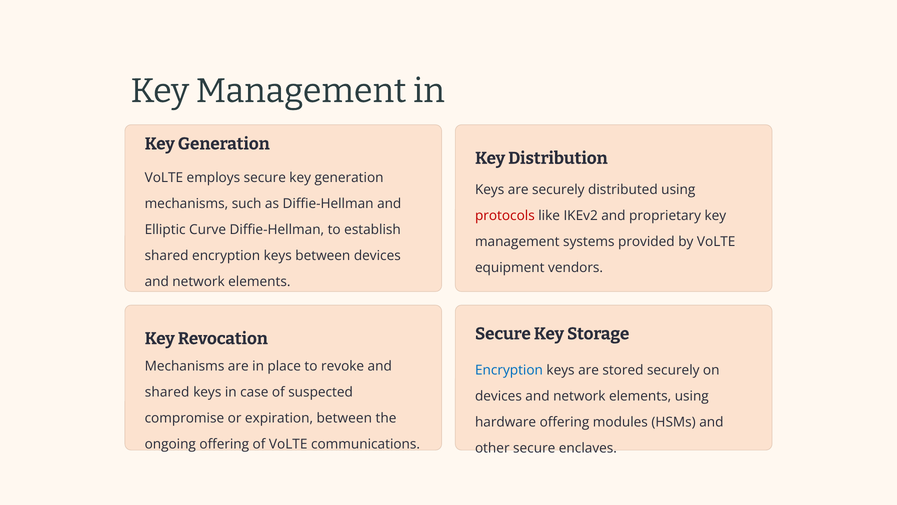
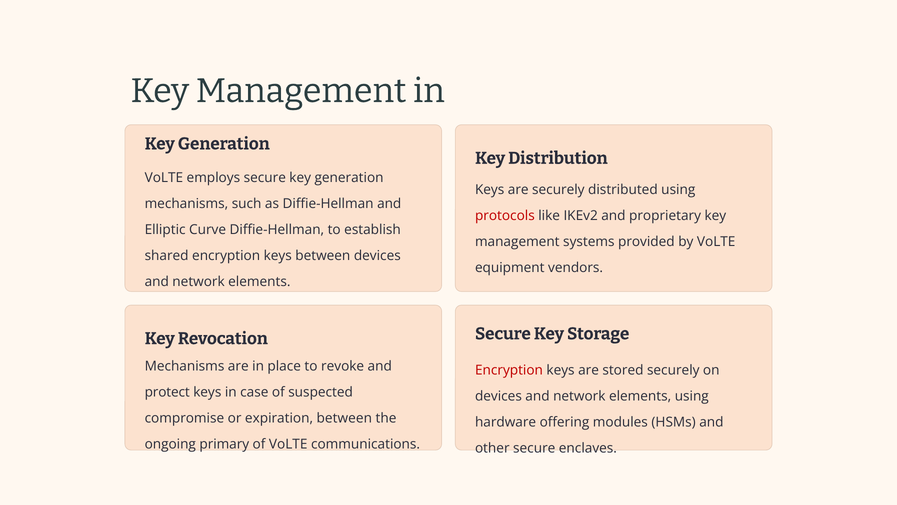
Encryption at (509, 370) colour: blue -> red
shared at (167, 392): shared -> protect
ongoing offering: offering -> primary
